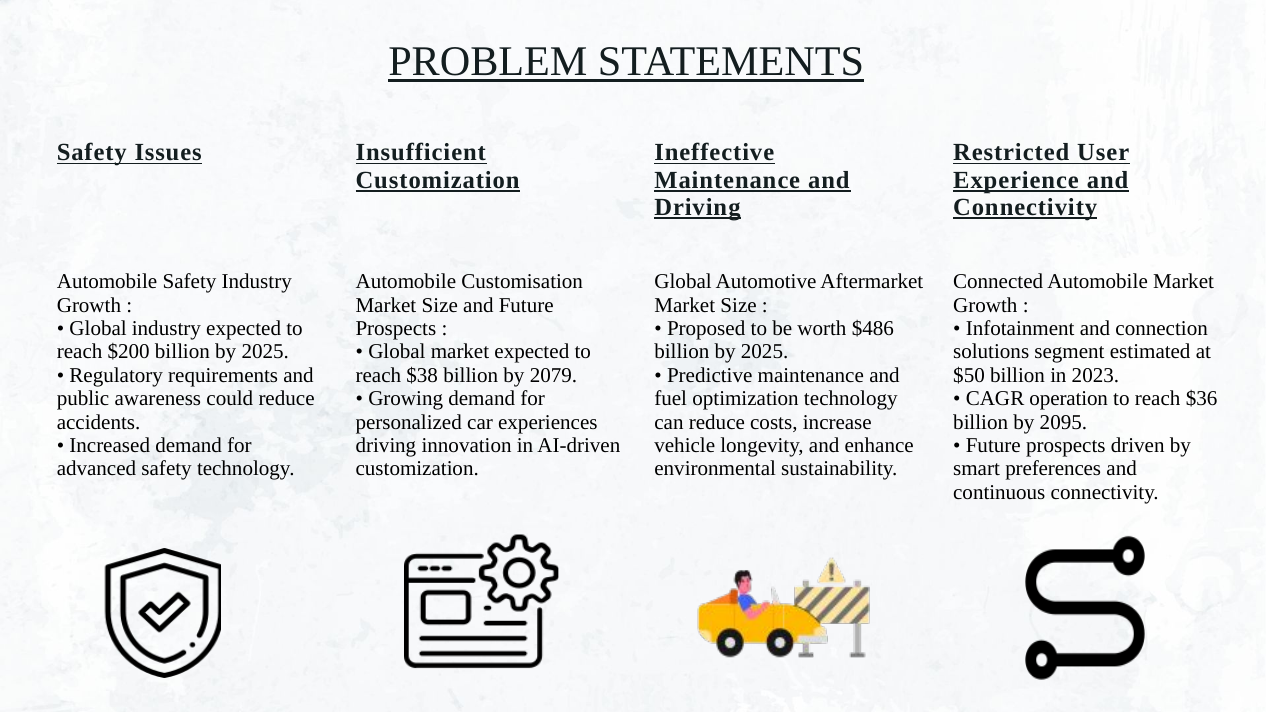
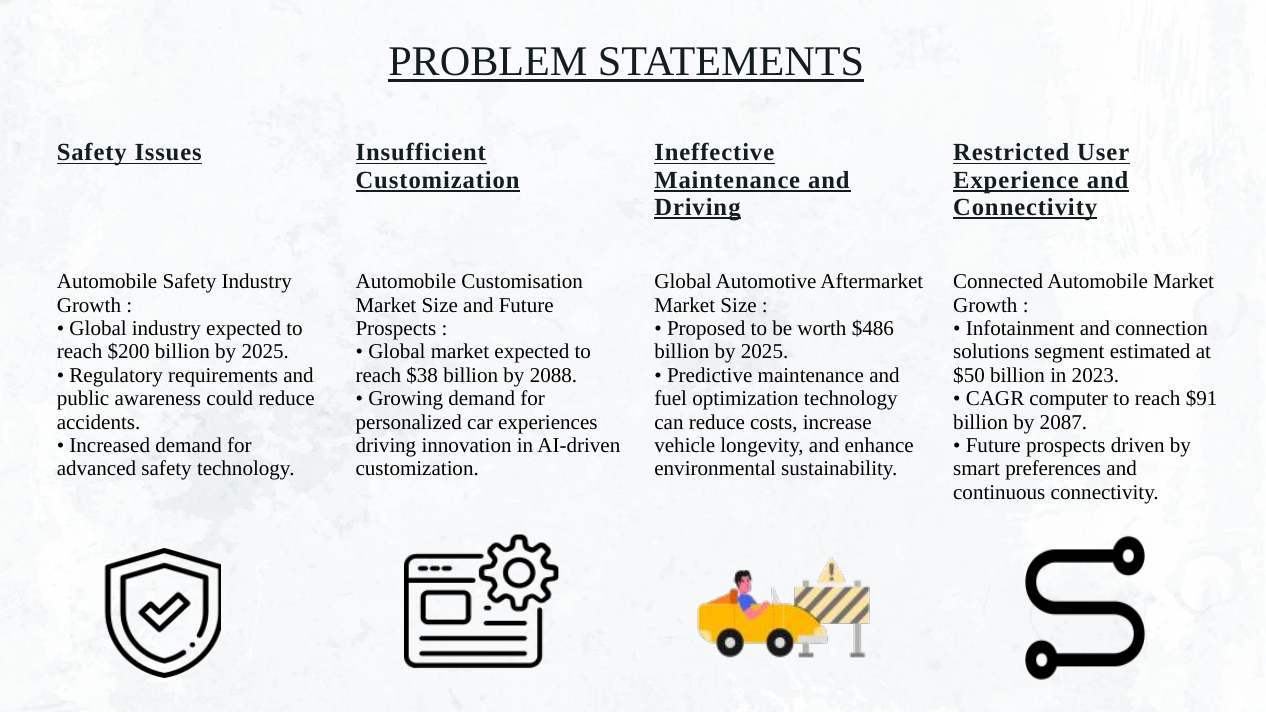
2079: 2079 -> 2088
operation: operation -> computer
$36: $36 -> $91
2095: 2095 -> 2087
